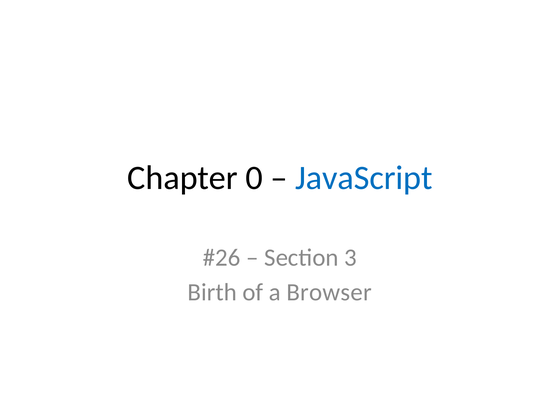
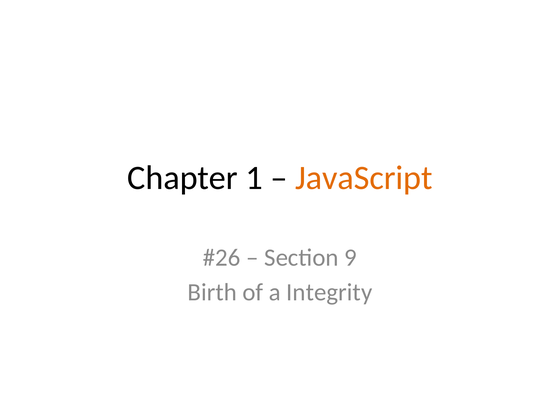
0: 0 -> 1
JavaScript colour: blue -> orange
3: 3 -> 9
Browser: Browser -> Integrity
